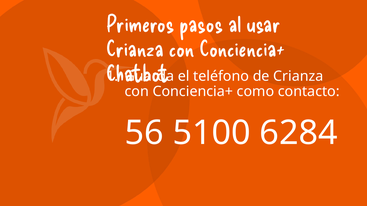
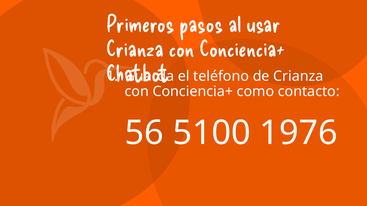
6284: 6284 -> 1976
